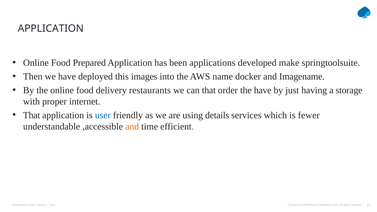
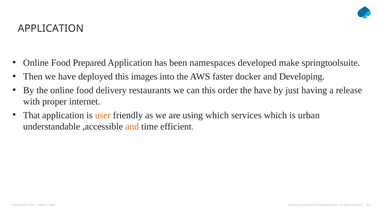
applications: applications -> namespaces
name: name -> faster
Imagename: Imagename -> Developing
can that: that -> this
storage: storage -> release
user colour: blue -> orange
using details: details -> which
fewer: fewer -> urban
